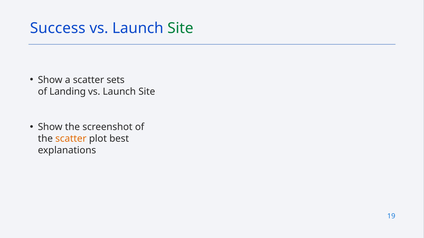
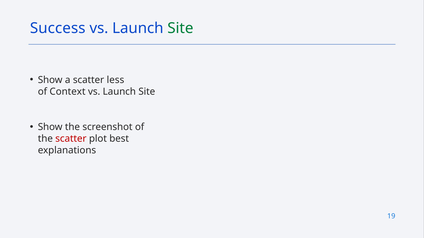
sets: sets -> less
Landing: Landing -> Context
scatter at (71, 139) colour: orange -> red
